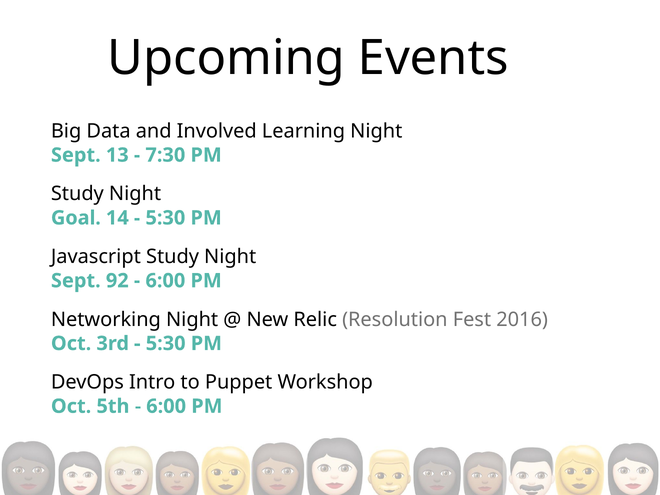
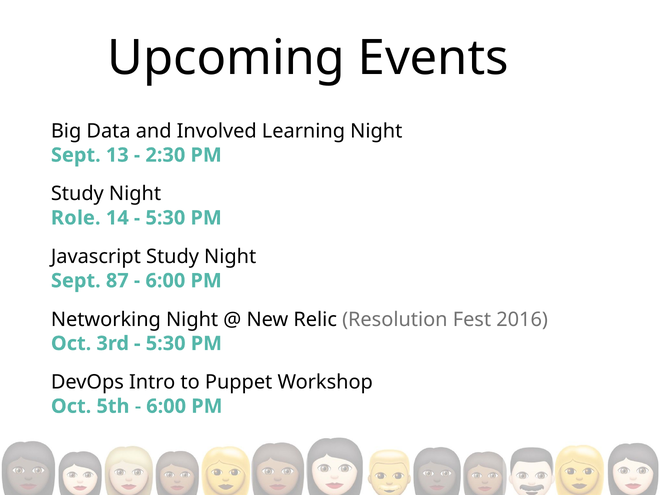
7:30: 7:30 -> 2:30
Goal: Goal -> Role
92: 92 -> 87
